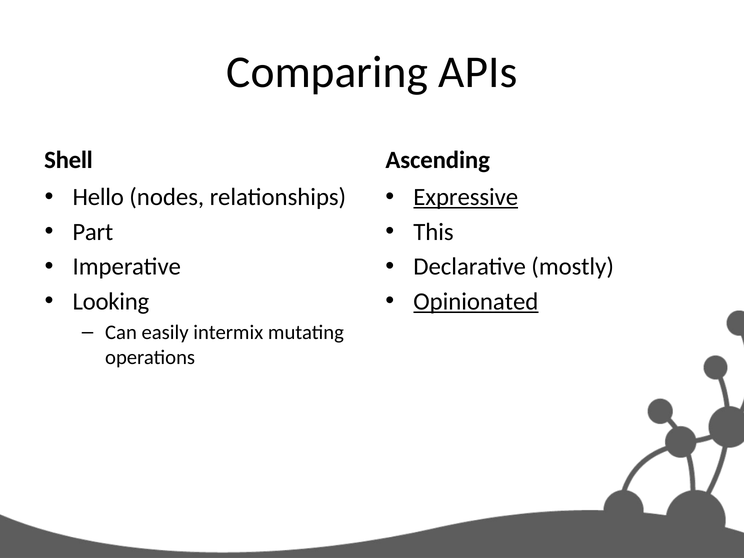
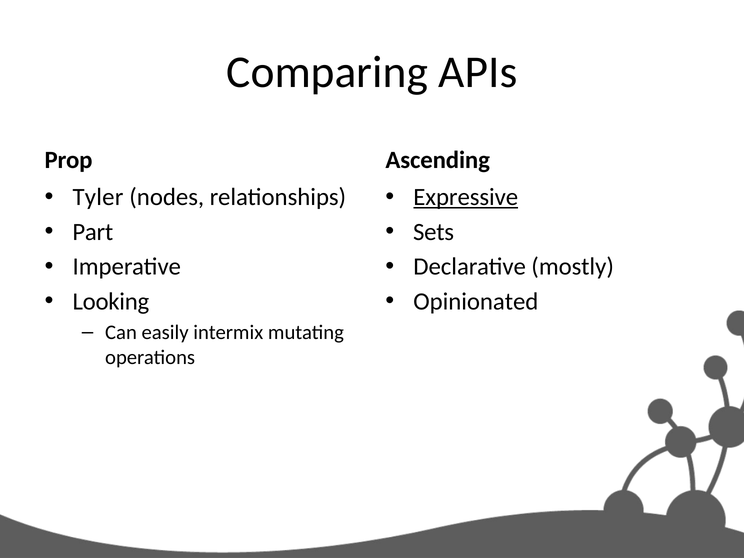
Shell: Shell -> Prop
Hello: Hello -> Tyler
This: This -> Sets
Opinionated underline: present -> none
